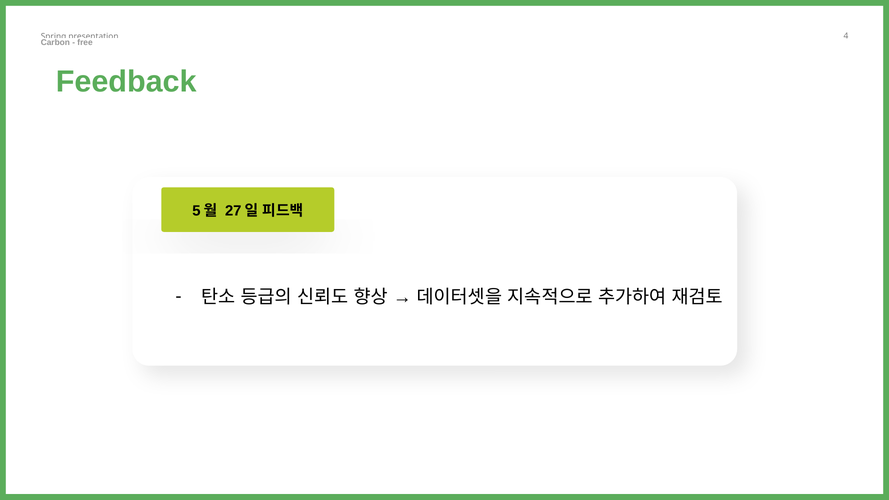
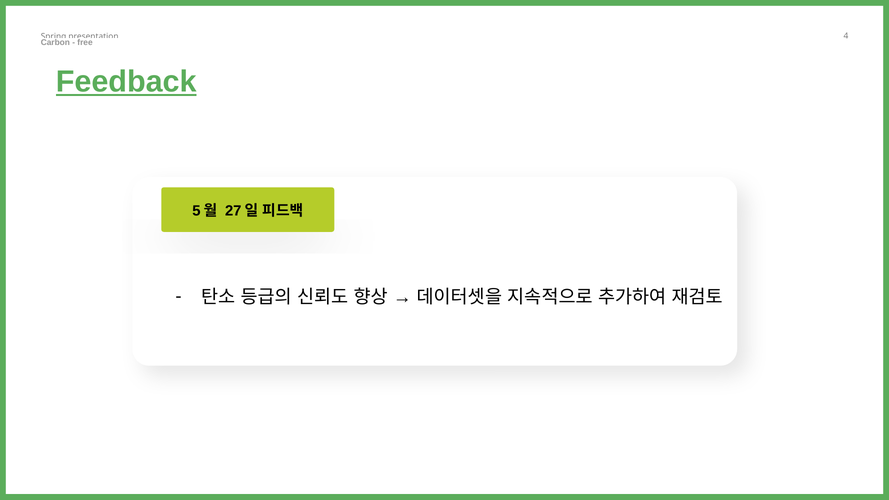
Feedback underline: none -> present
